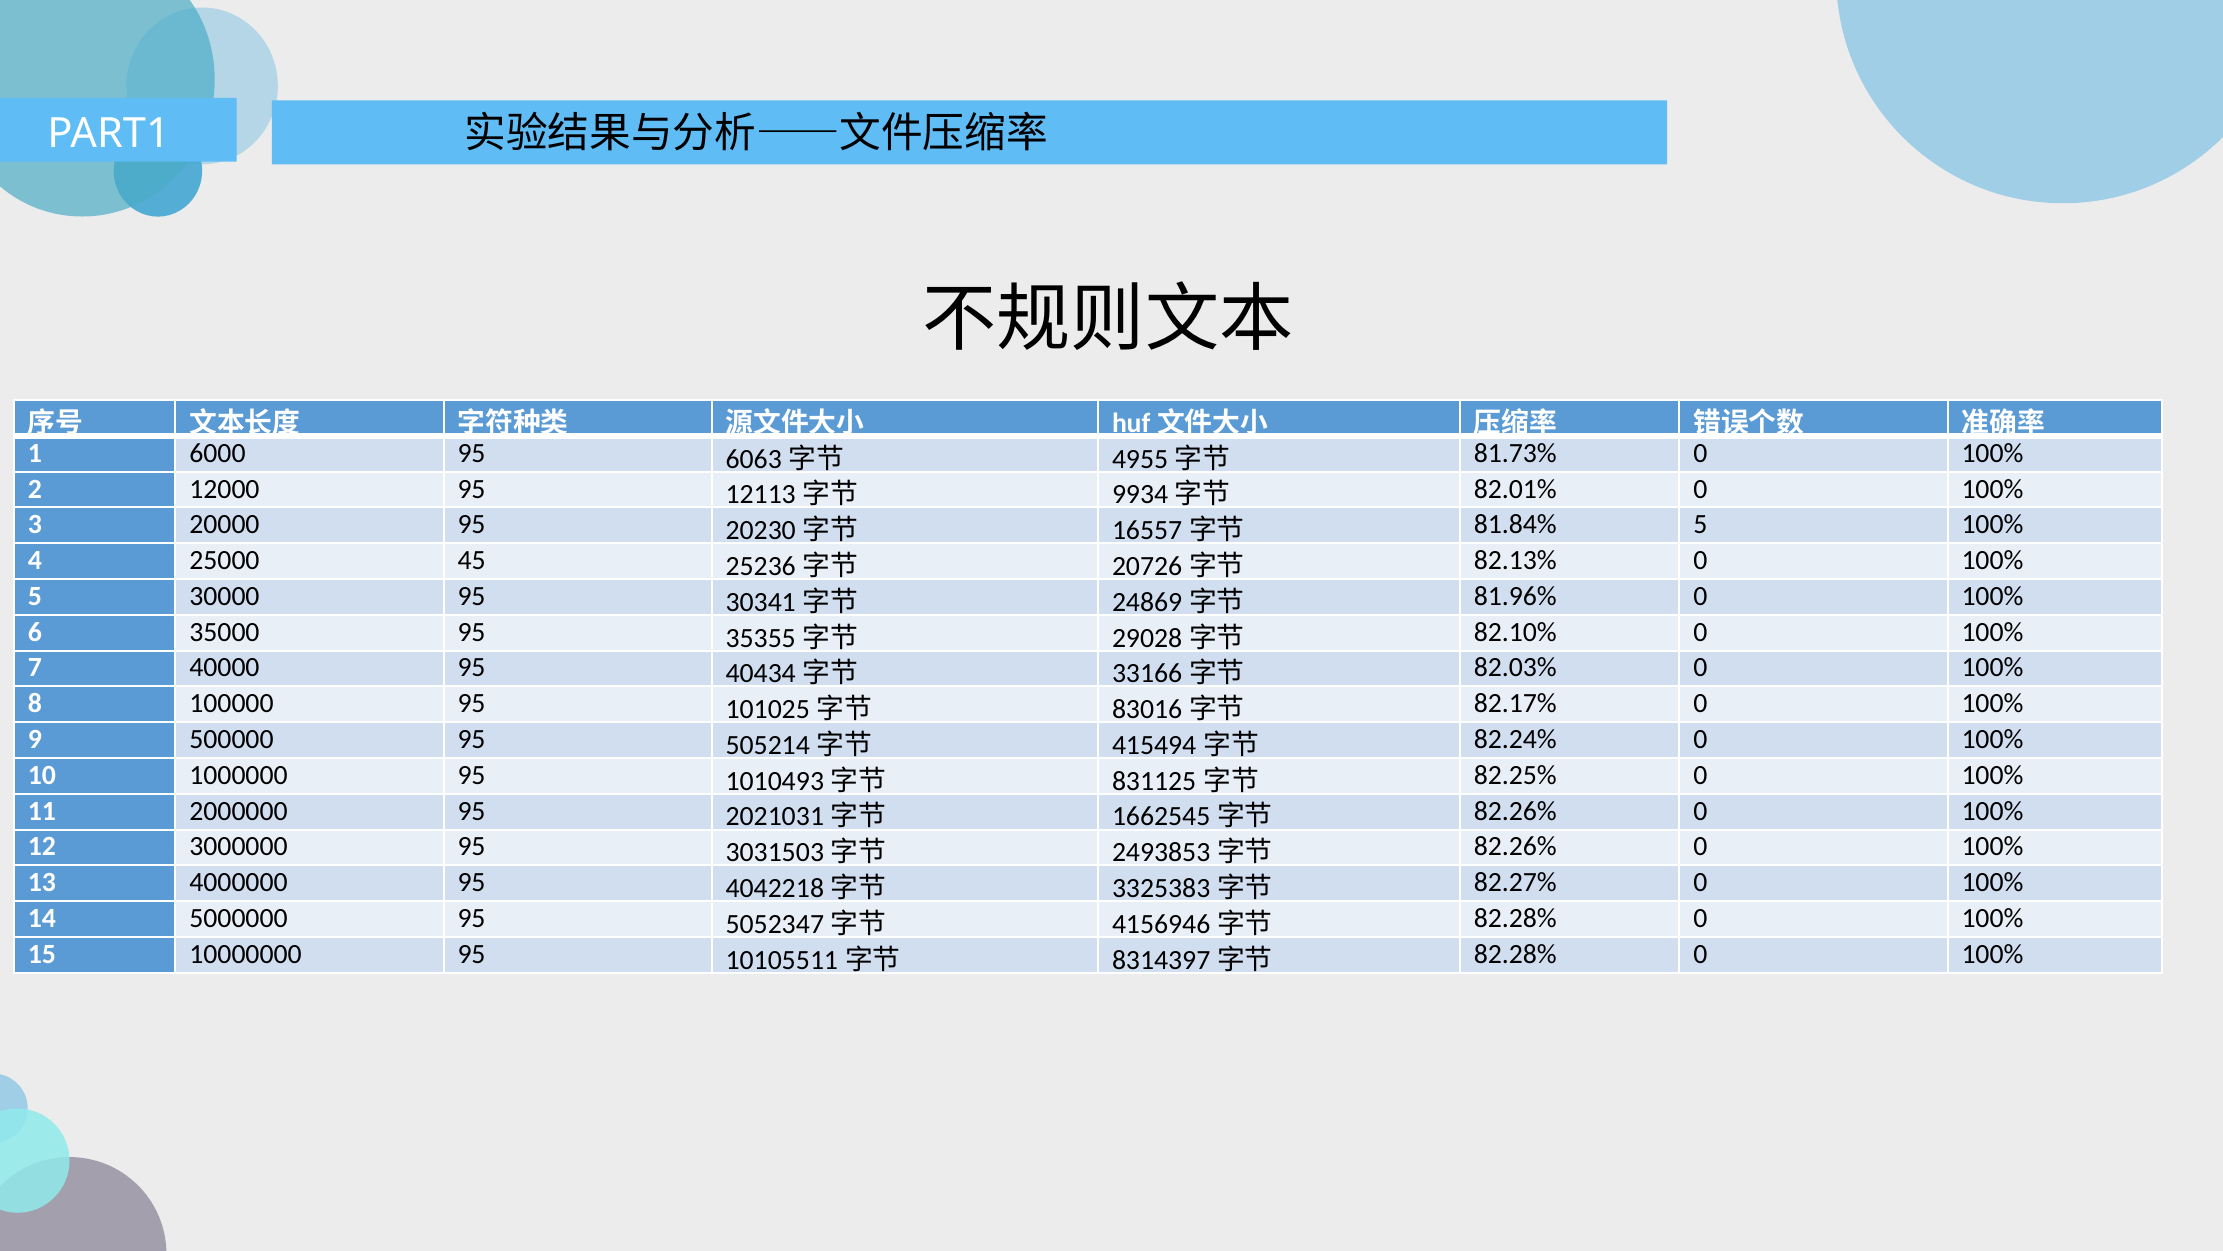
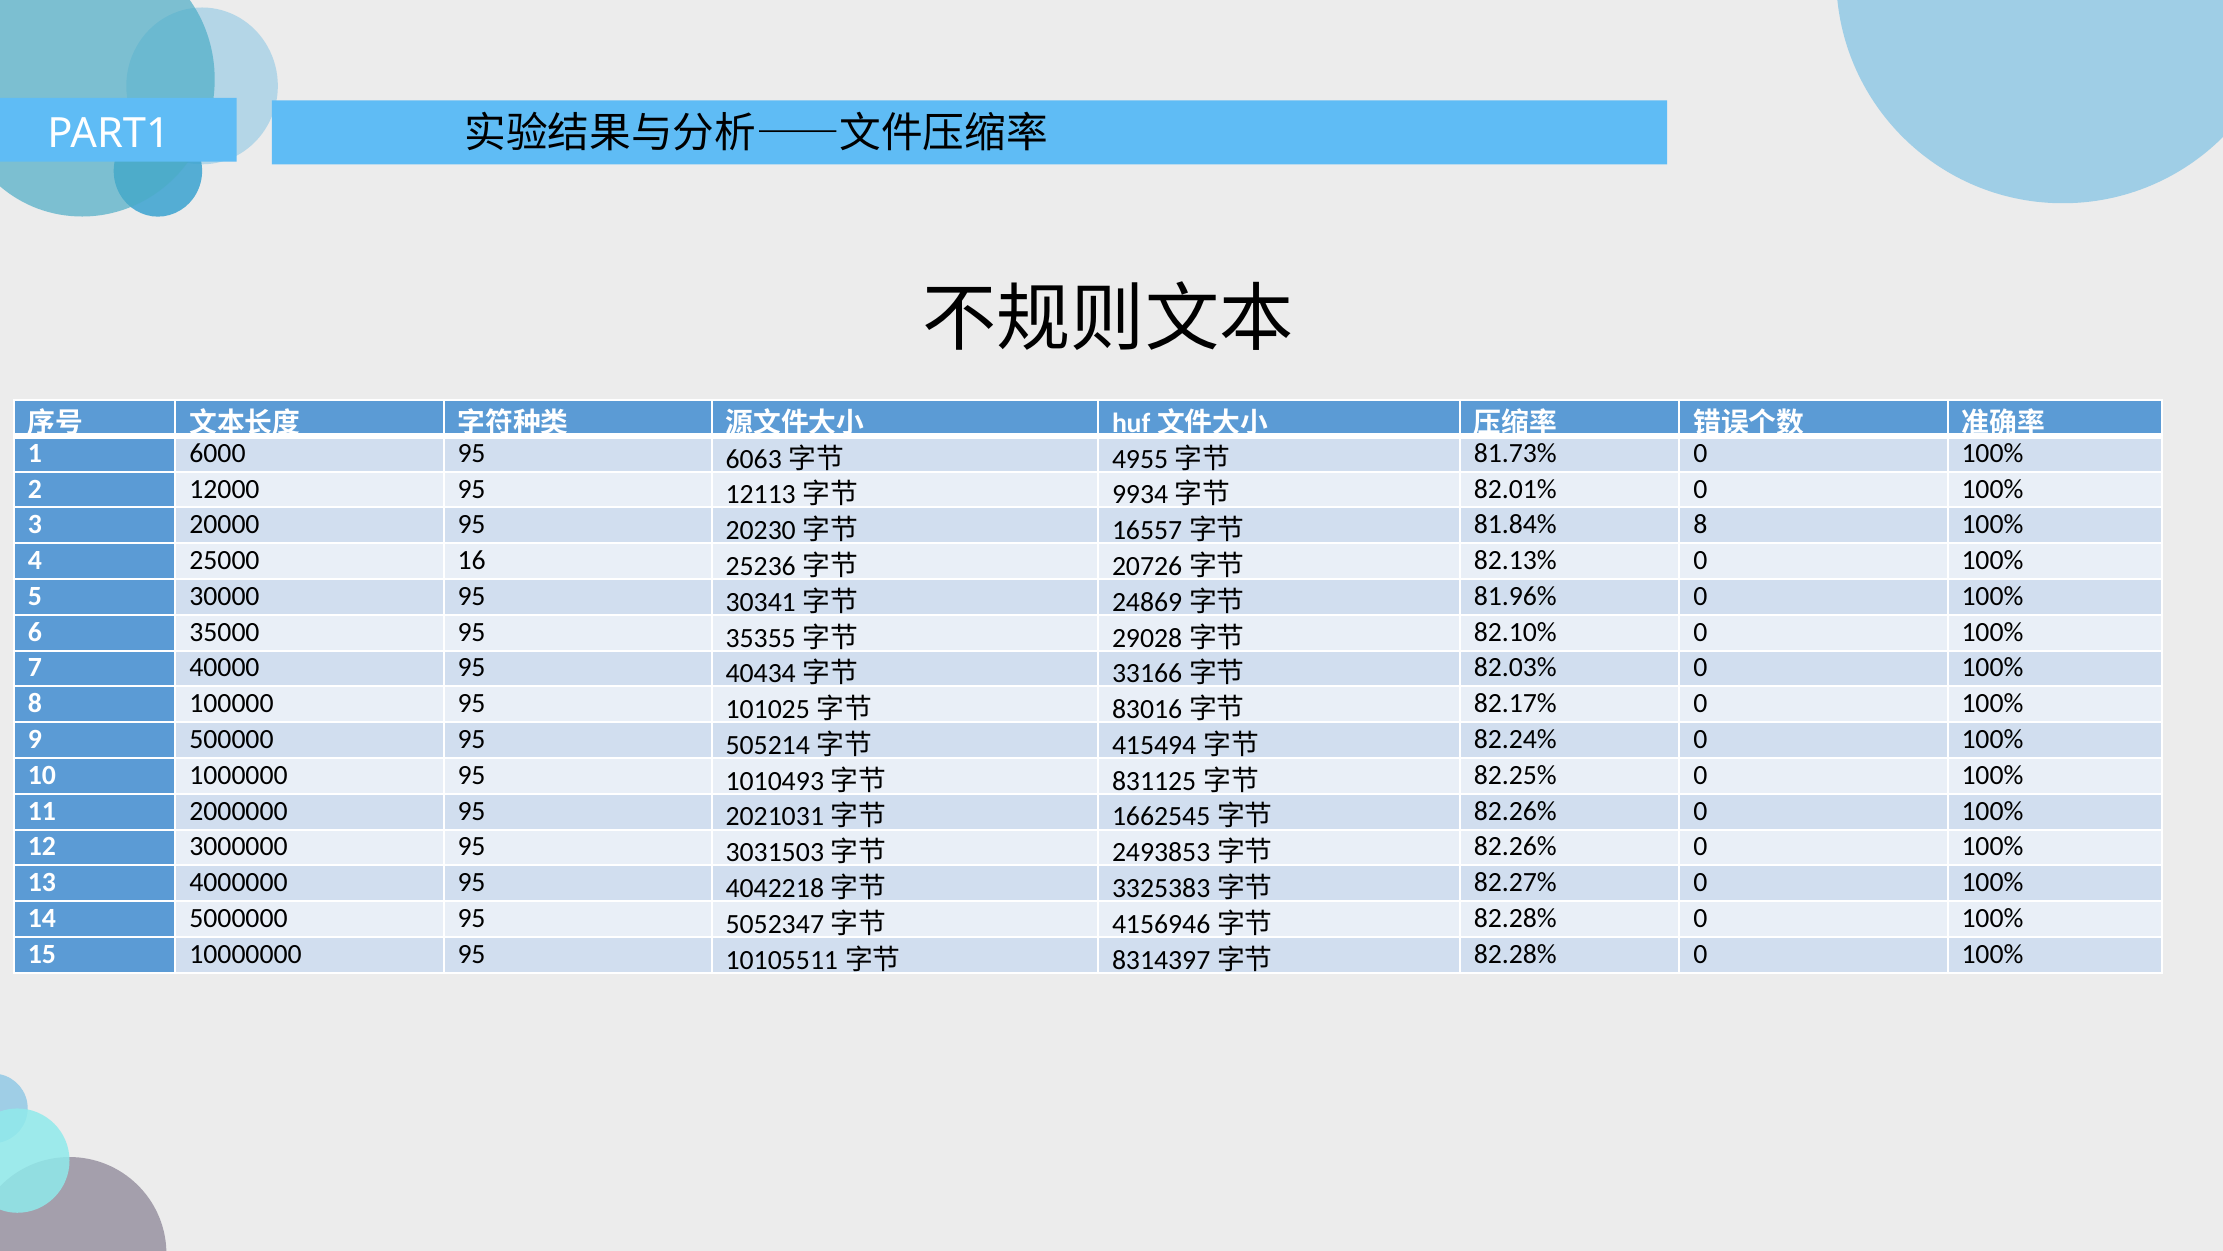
81.84% 5: 5 -> 8
45: 45 -> 16
